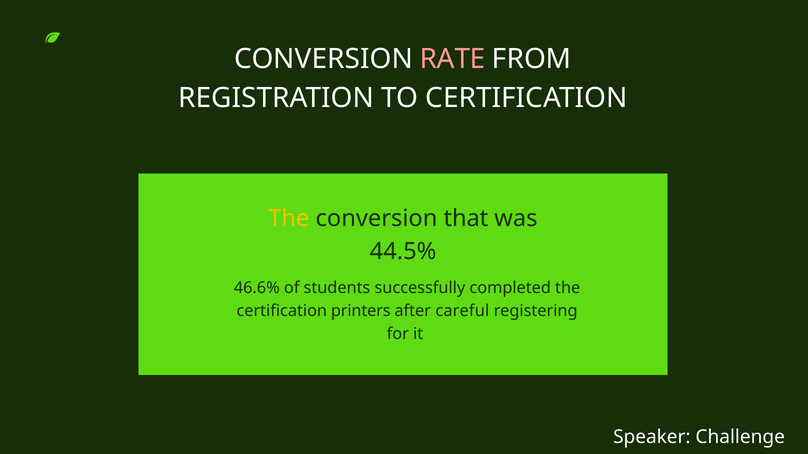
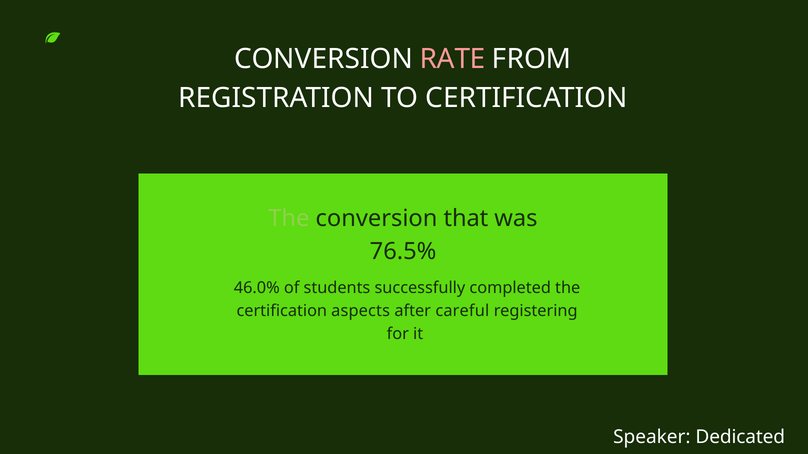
The at (289, 219) colour: yellow -> light green
44.5%: 44.5% -> 76.5%
46.6%: 46.6% -> 46.0%
printers: printers -> aspects
Challenge: Challenge -> Dedicated
